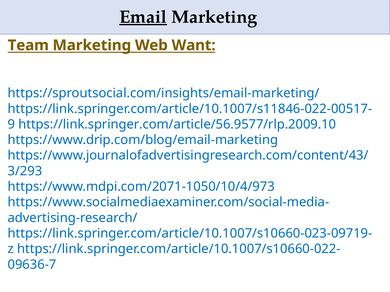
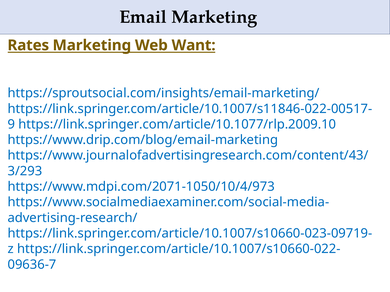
Email underline: present -> none
Team: Team -> Rates
https://link.springer.com/article/56.9577/rlp.2009.10: https://link.springer.com/article/56.9577/rlp.2009.10 -> https://link.springer.com/article/10.1077/rlp.2009.10
